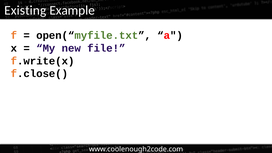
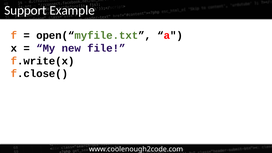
Existing: Existing -> Support
